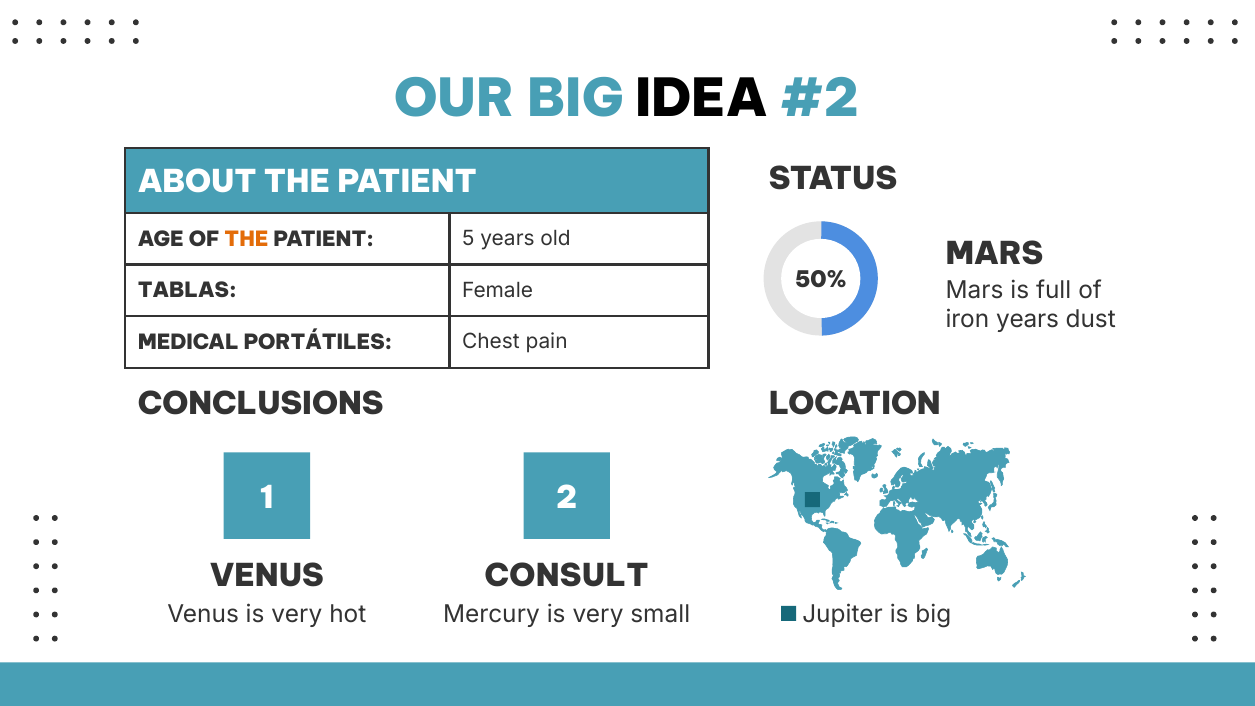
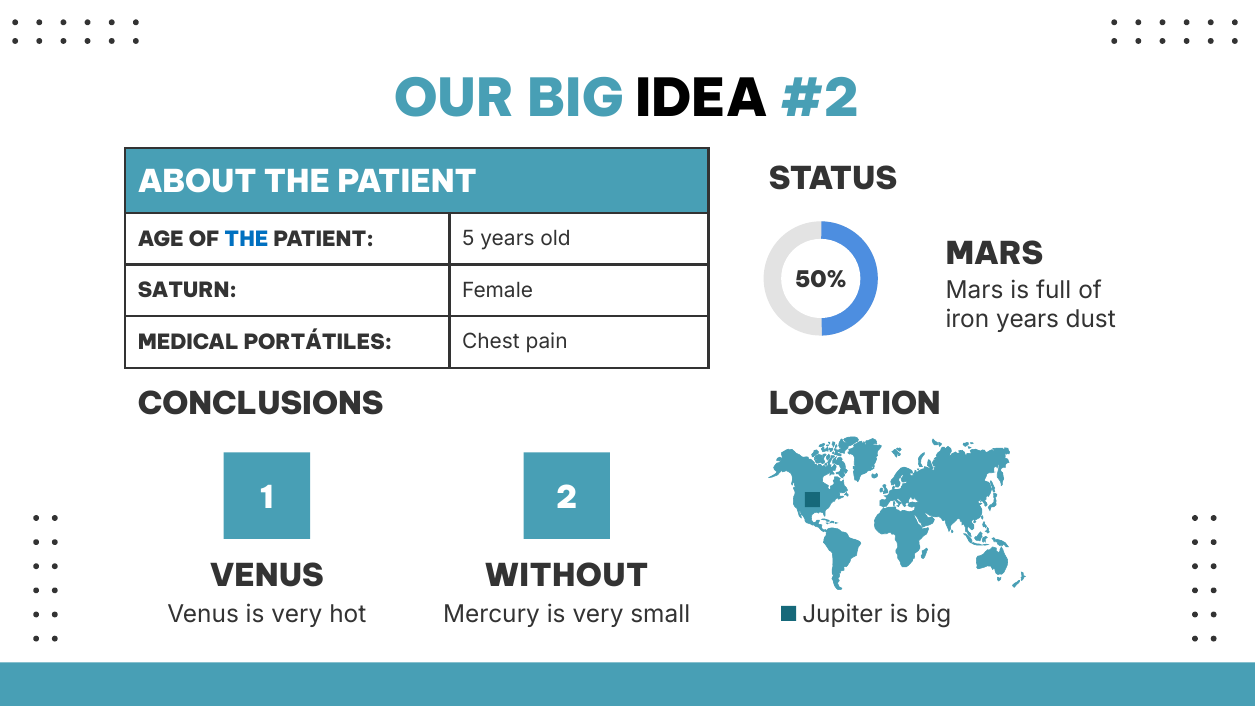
THE at (247, 239) colour: orange -> blue
TABLAS: TABLAS -> SATURN
CONSULT: CONSULT -> WITHOUT
